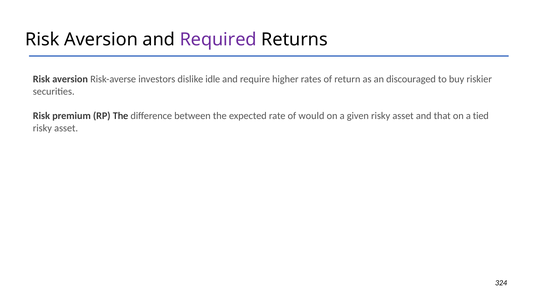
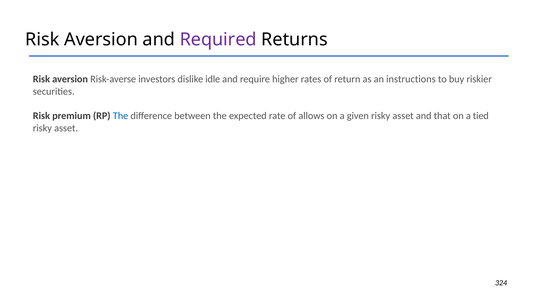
discouraged: discouraged -> instructions
The at (121, 116) colour: black -> blue
would: would -> allows
